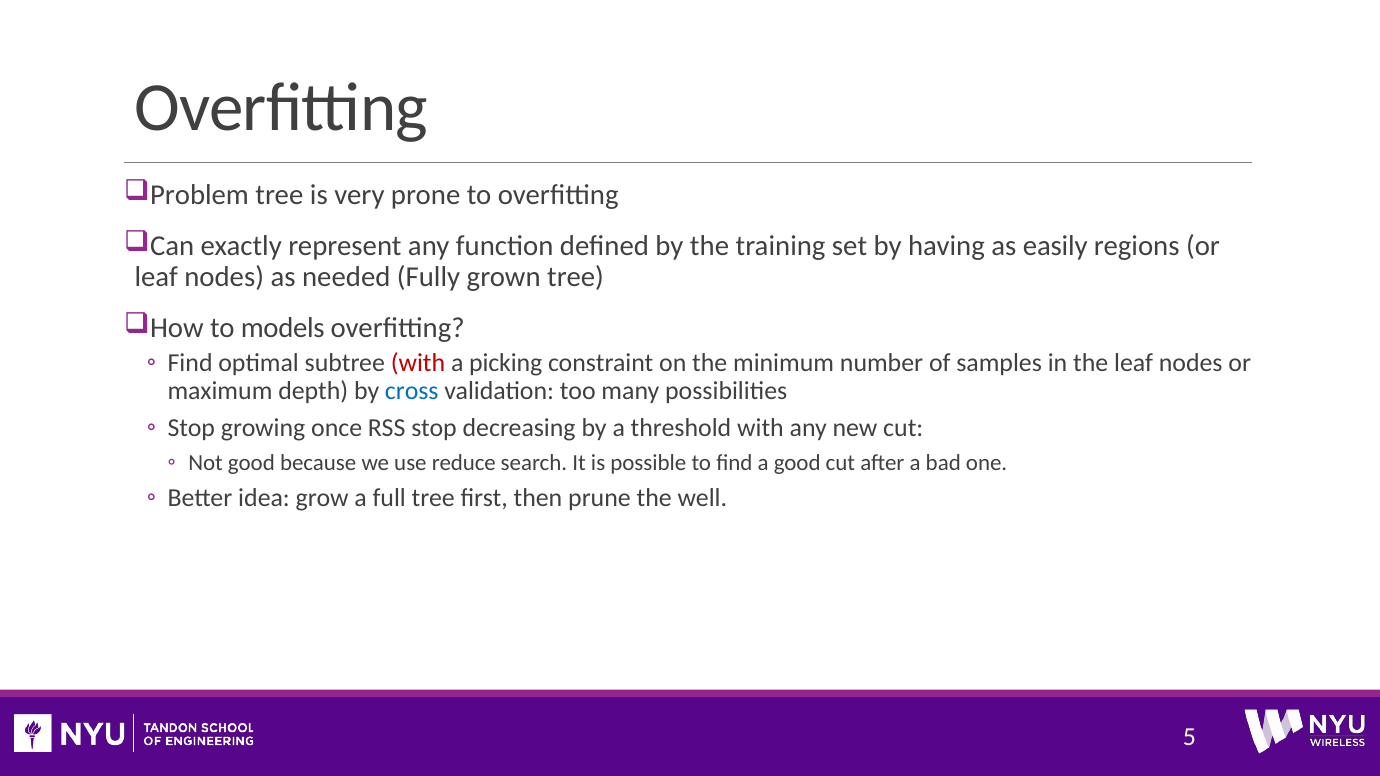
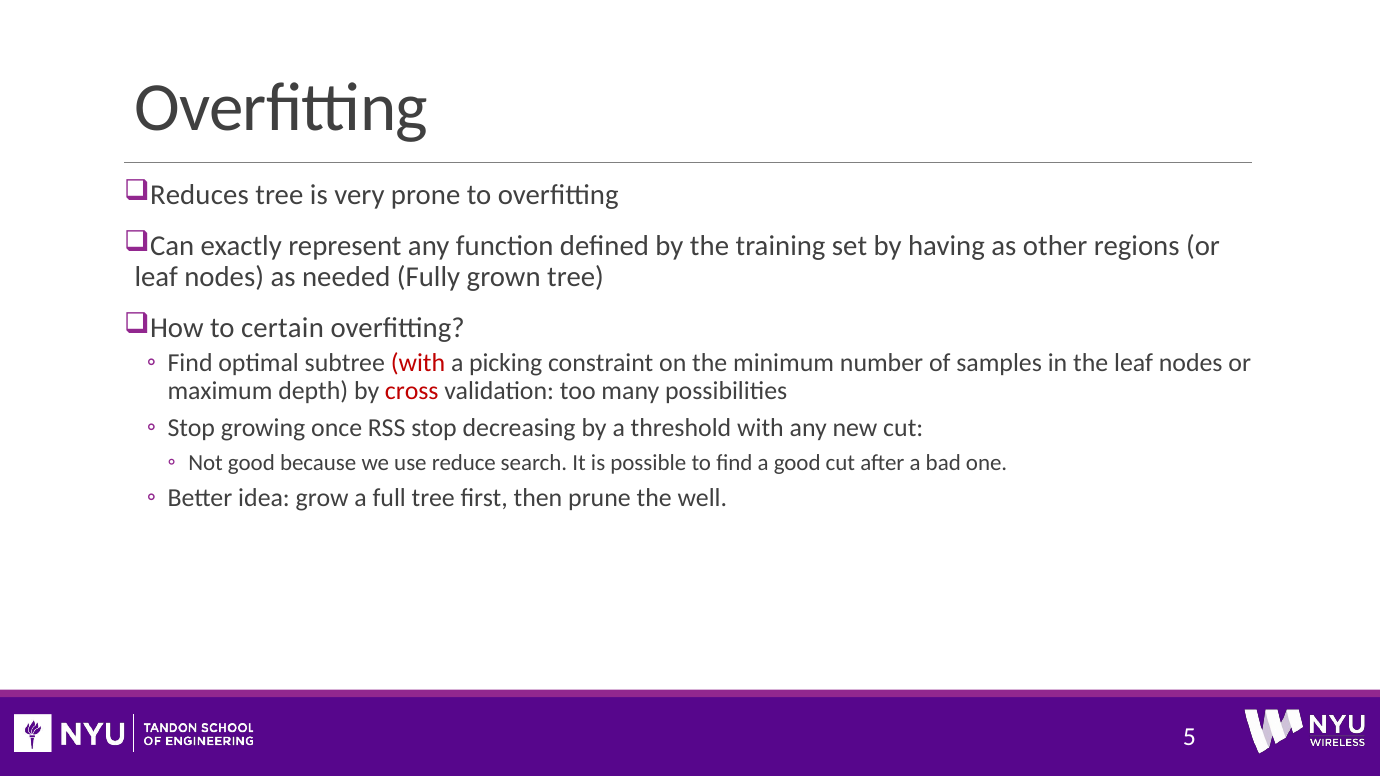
Problem: Problem -> Reduces
easily: easily -> other
models: models -> certain
cross colour: blue -> red
